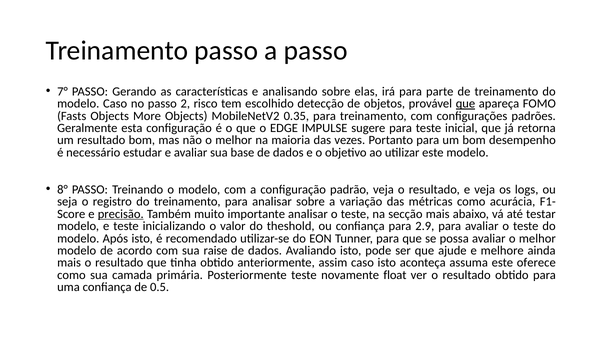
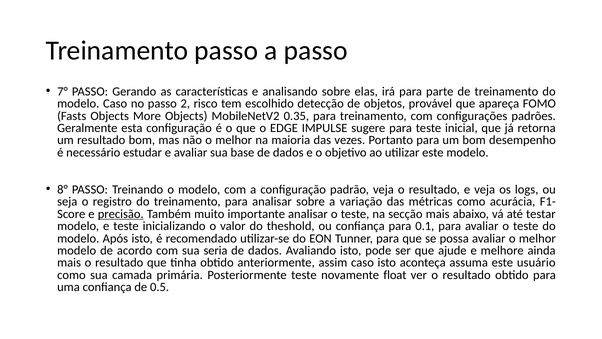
que at (465, 104) underline: present -> none
2.9: 2.9 -> 0.1
raise: raise -> seria
oferece: oferece -> usuário
